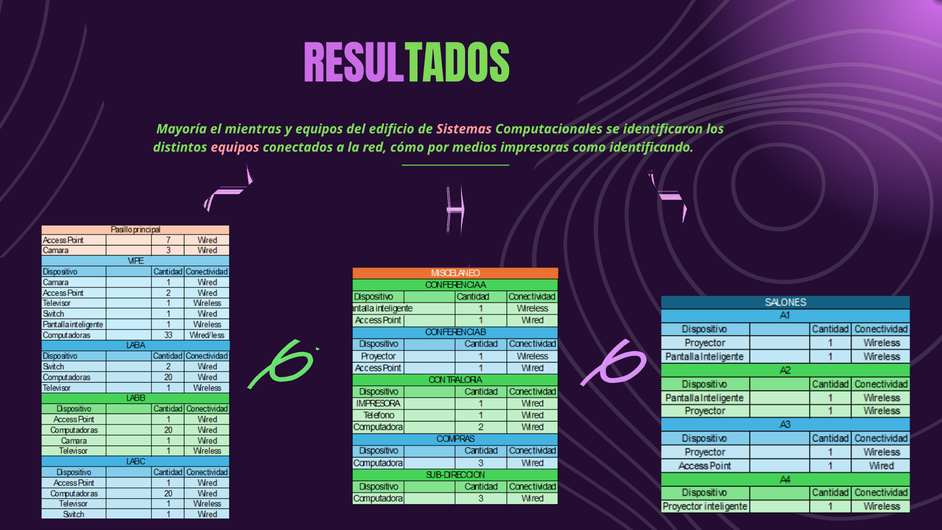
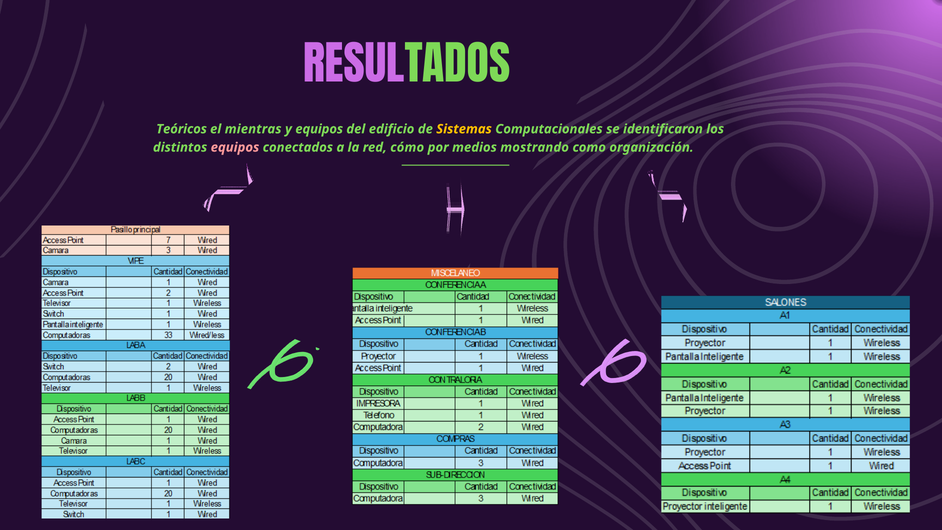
Mayoría: Mayoría -> Teóricos
Sistemas colour: pink -> yellow
impresoras: impresoras -> mostrando
identificando: identificando -> organización
